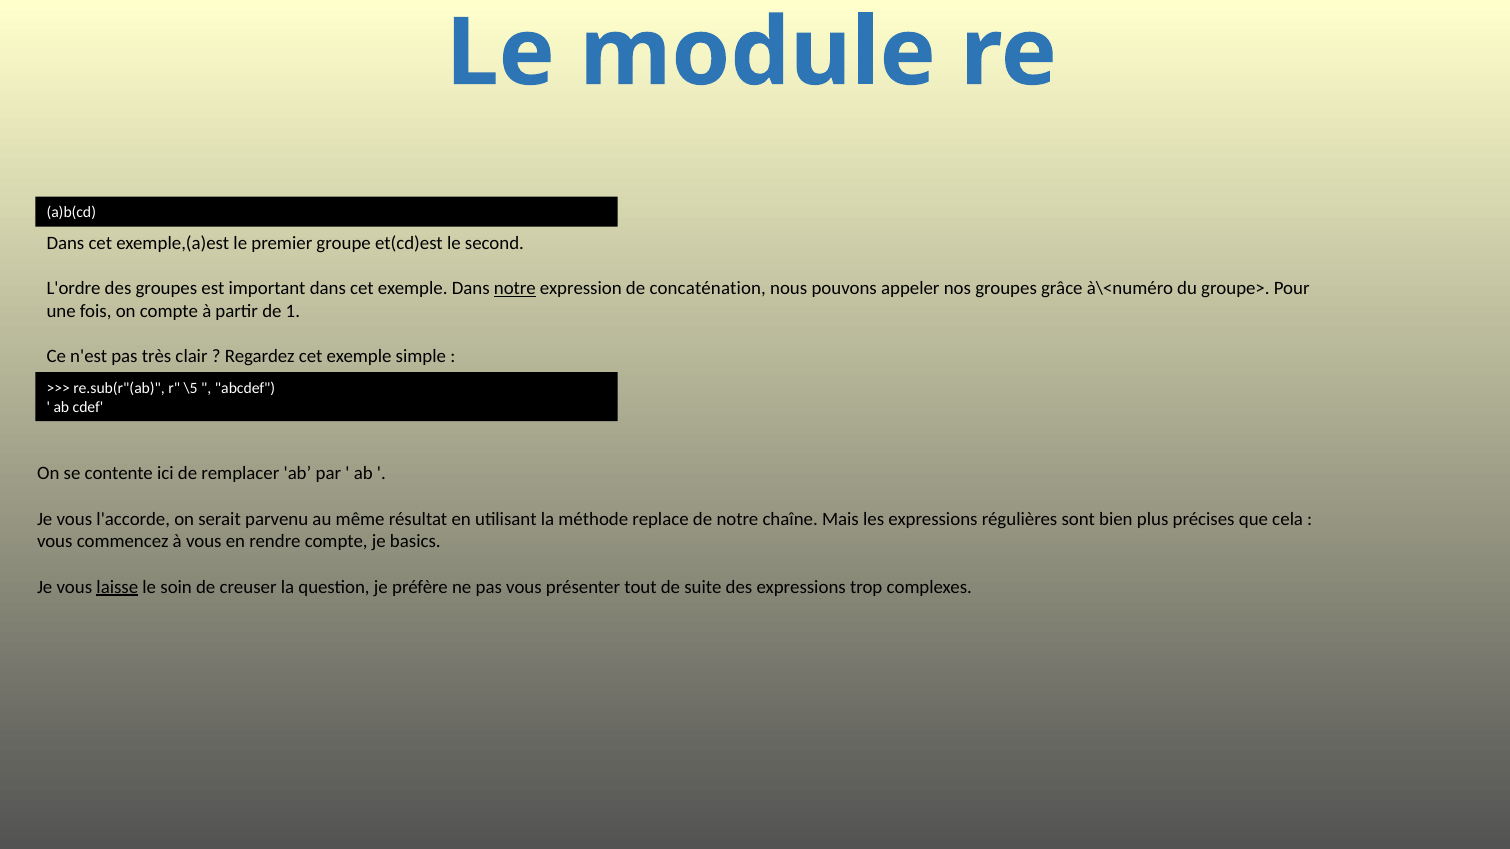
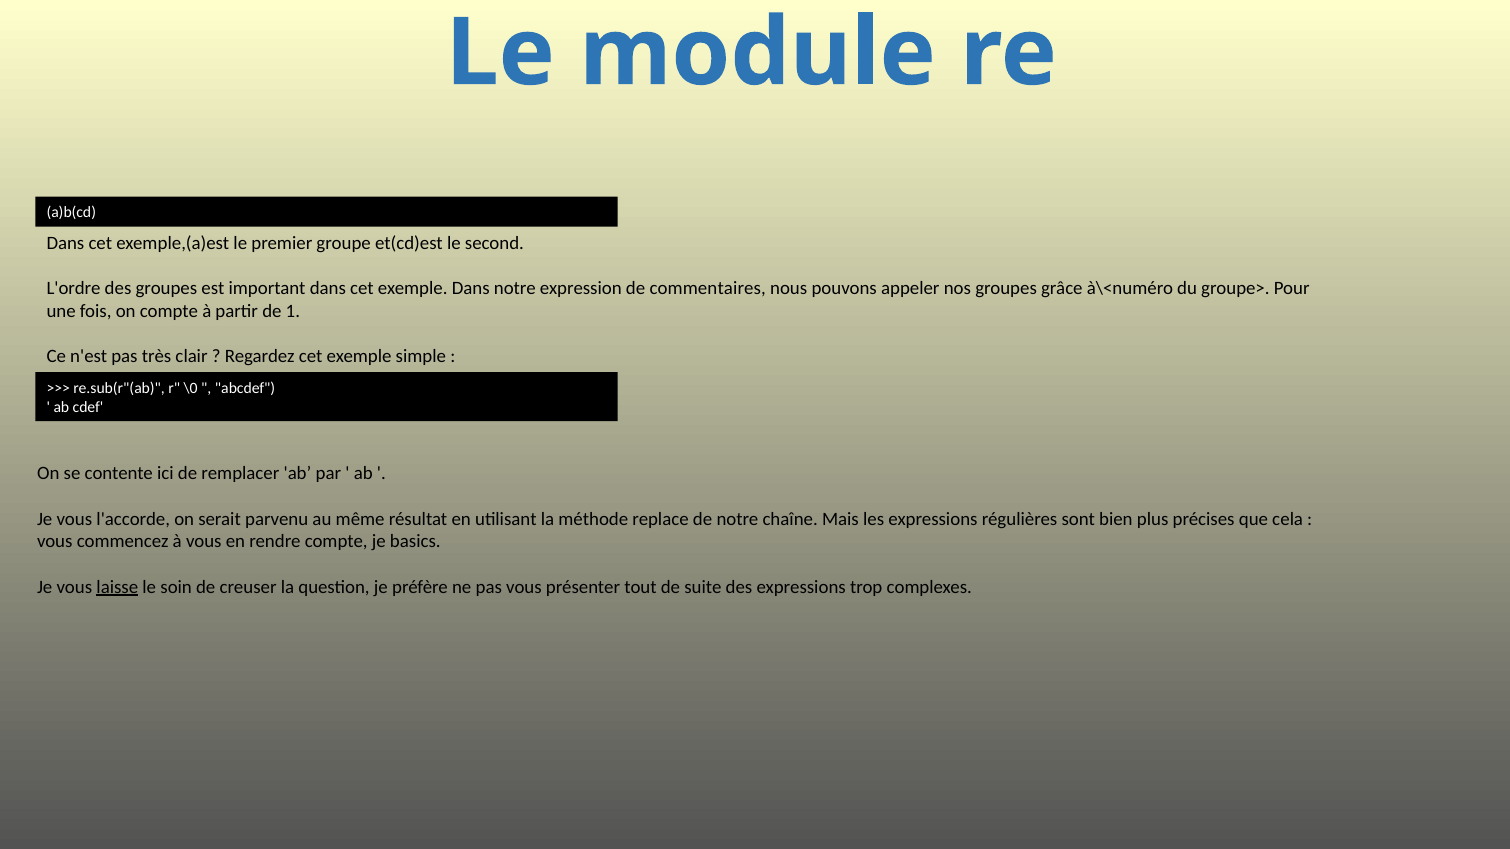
notre at (515, 288) underline: present -> none
concaténation: concaténation -> commentaires
\5: \5 -> \0
